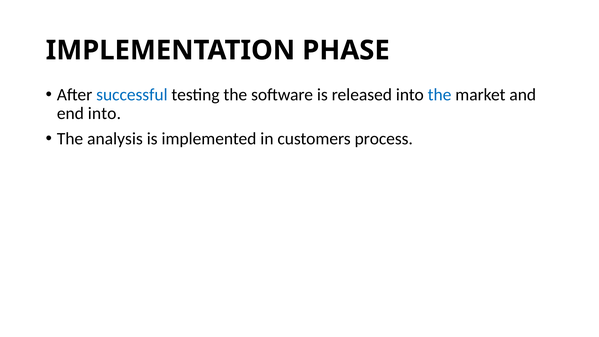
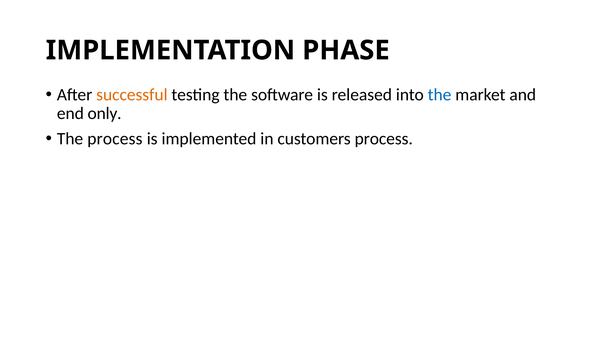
successful colour: blue -> orange
end into: into -> only
The analysis: analysis -> process
